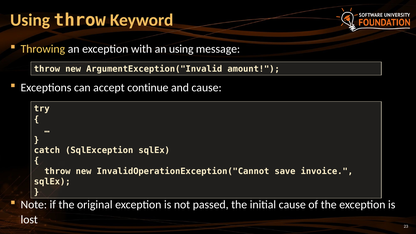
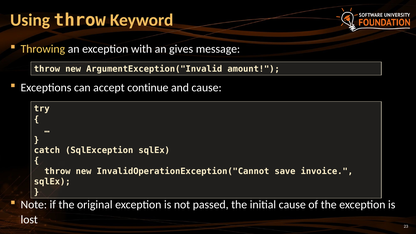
an using: using -> gives
